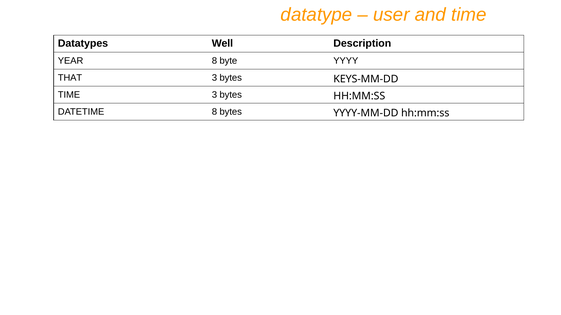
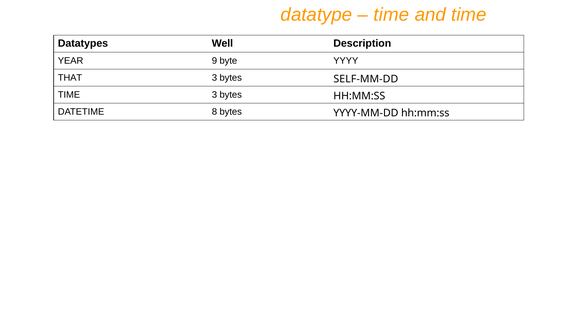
user at (391, 15): user -> time
YEAR 8: 8 -> 9
KEYS-MM-DD: KEYS-MM-DD -> SELF-MM-DD
